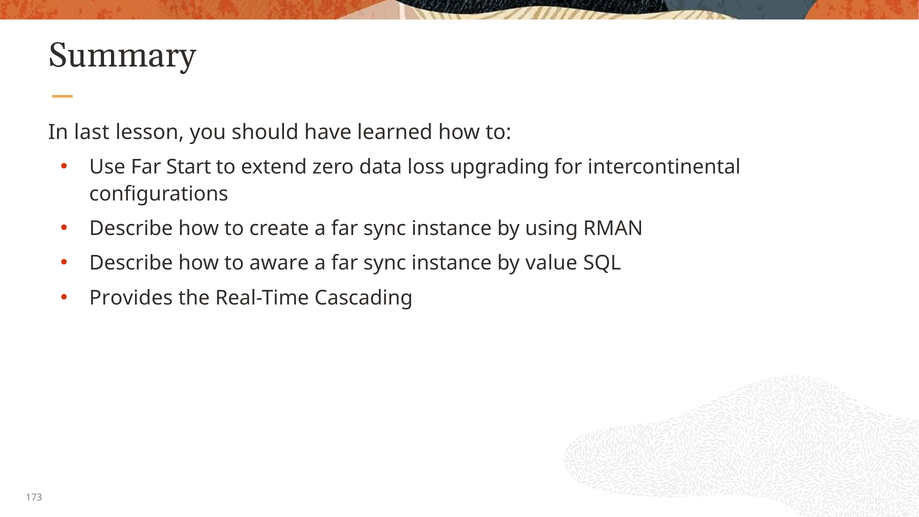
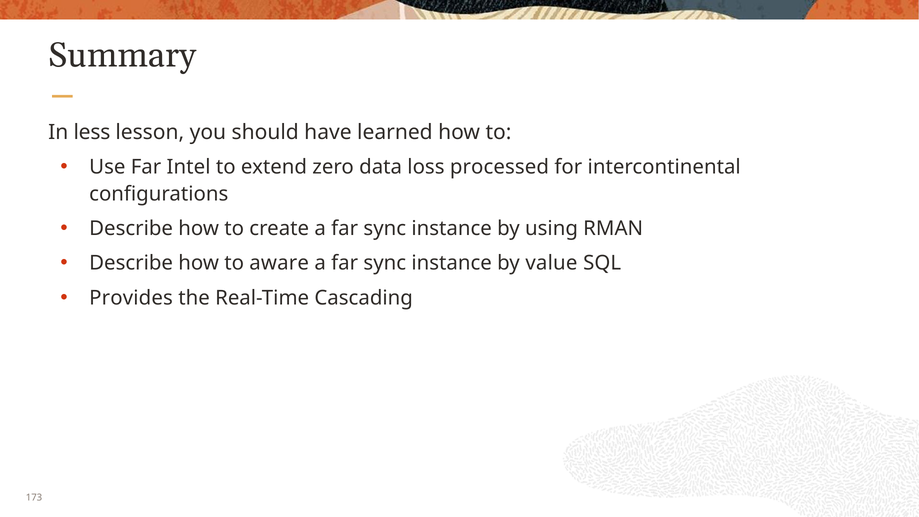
last: last -> less
Start: Start -> Intel
upgrading: upgrading -> processed
